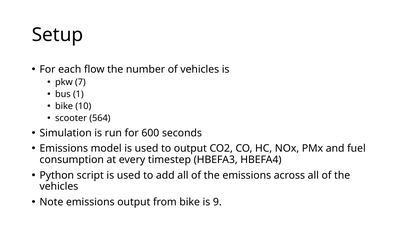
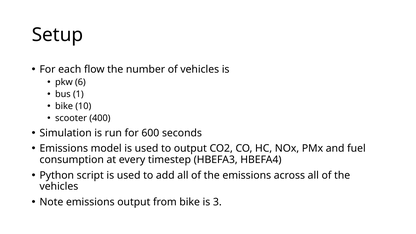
7: 7 -> 6
564: 564 -> 400
9: 9 -> 3
